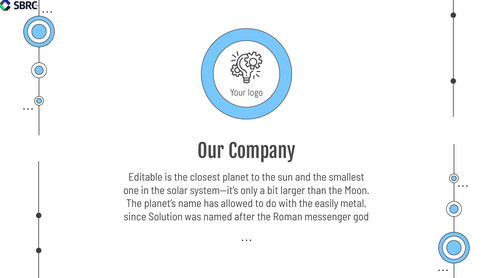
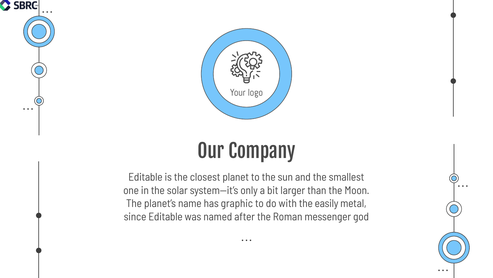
allowed: allowed -> graphic
since Solution: Solution -> Editable
